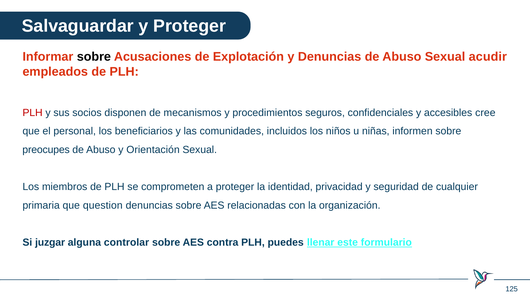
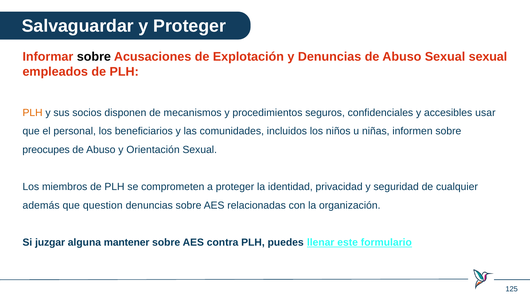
Sexual acudir: acudir -> sexual
PLH at (33, 113) colour: red -> orange
cree: cree -> usar
primaria: primaria -> además
controlar: controlar -> mantener
